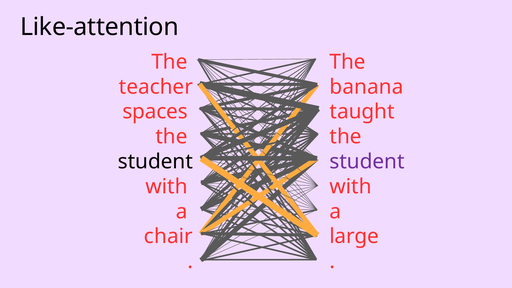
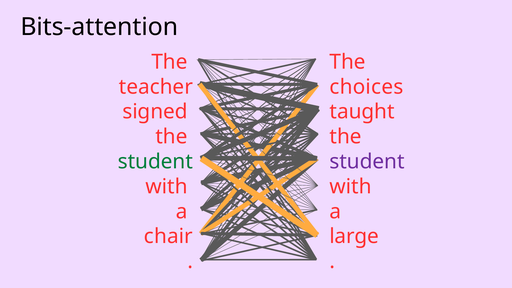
Like-attention: Like-attention -> Bits-attention
banana: banana -> choices
spaces: spaces -> signed
student at (155, 162) colour: black -> green
